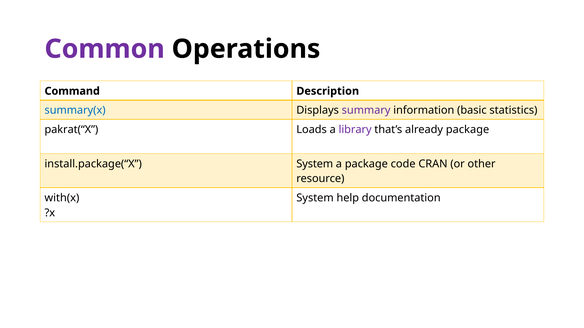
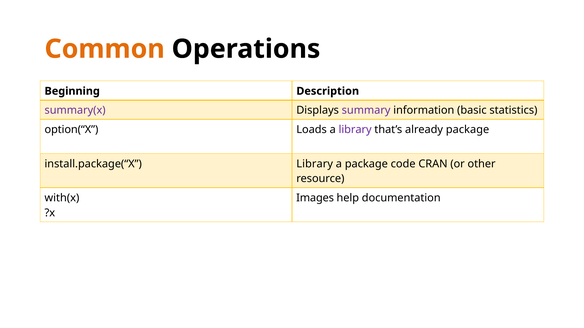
Common colour: purple -> orange
Command: Command -> Beginning
summary(x colour: blue -> purple
pakrat(“X: pakrat(“X -> option(“X
install.package(“X System: System -> Library
System at (315, 198): System -> Images
